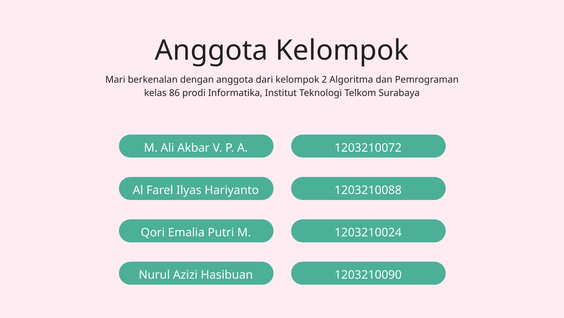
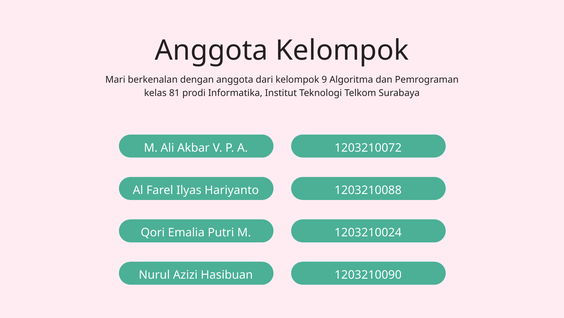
2: 2 -> 9
86: 86 -> 81
